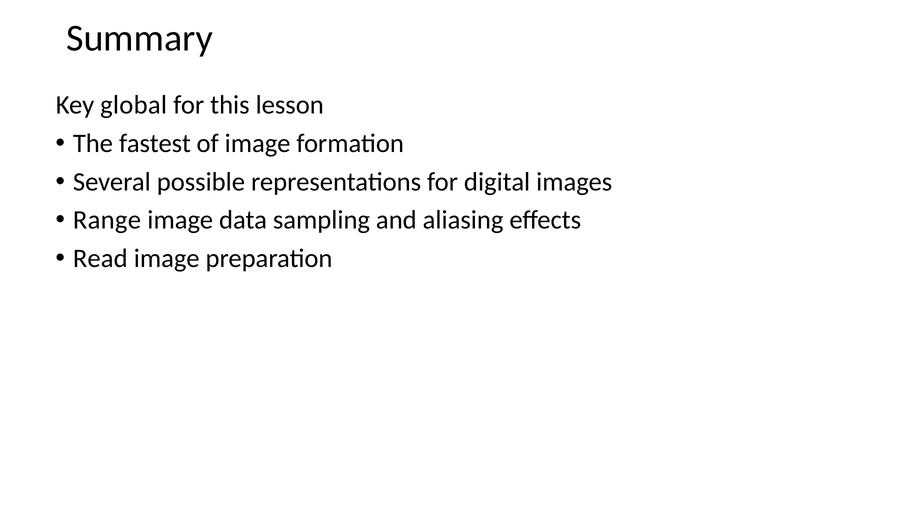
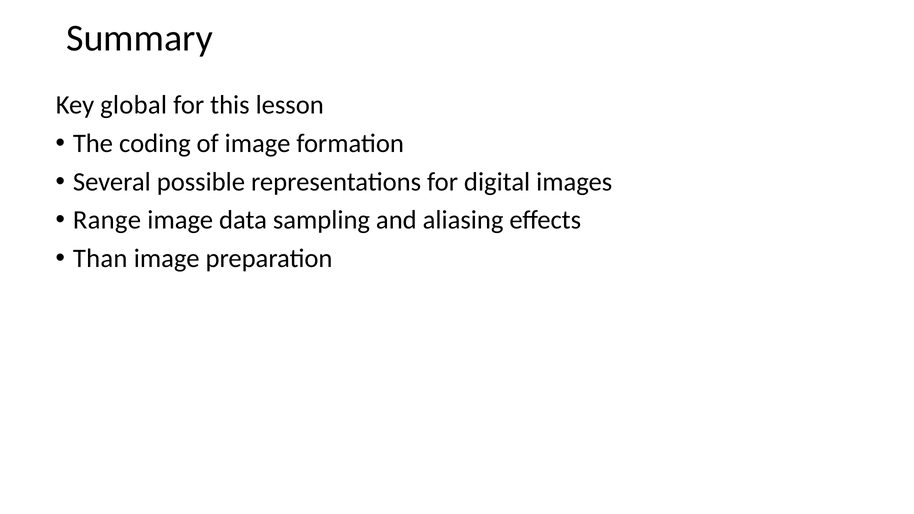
fastest: fastest -> coding
Read: Read -> Than
